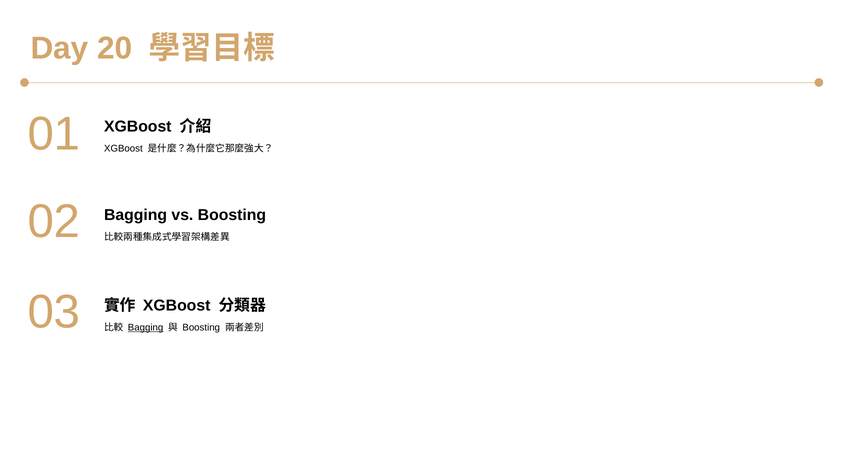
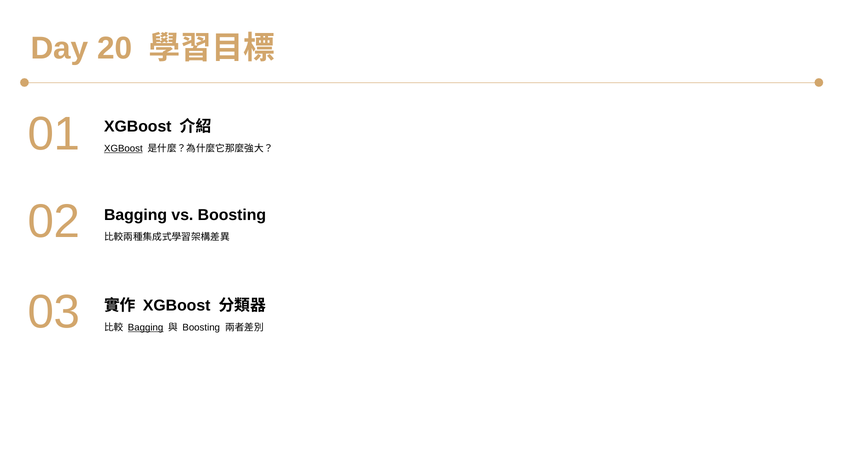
XGBoost at (123, 149) underline: none -> present
